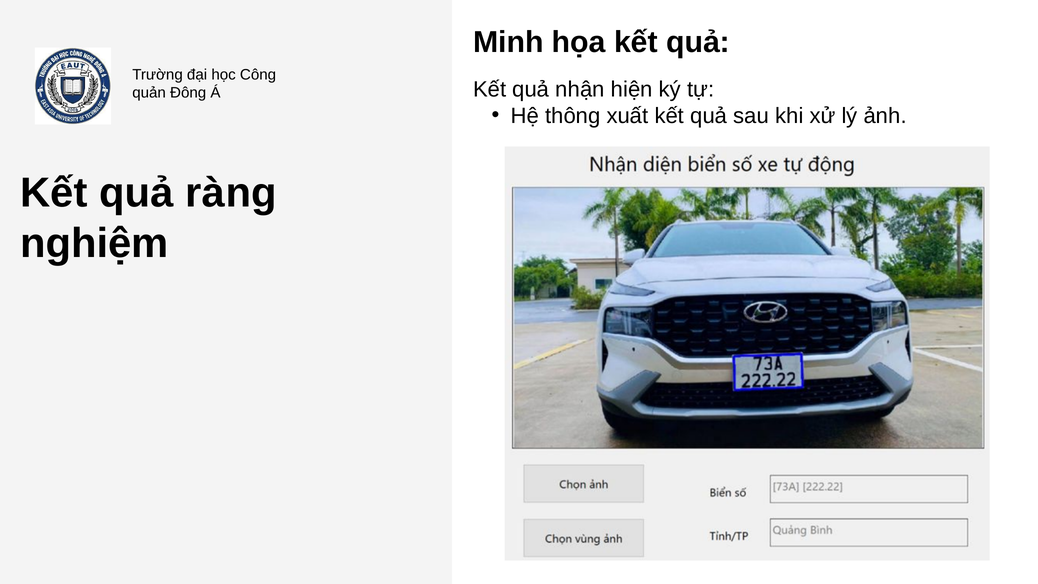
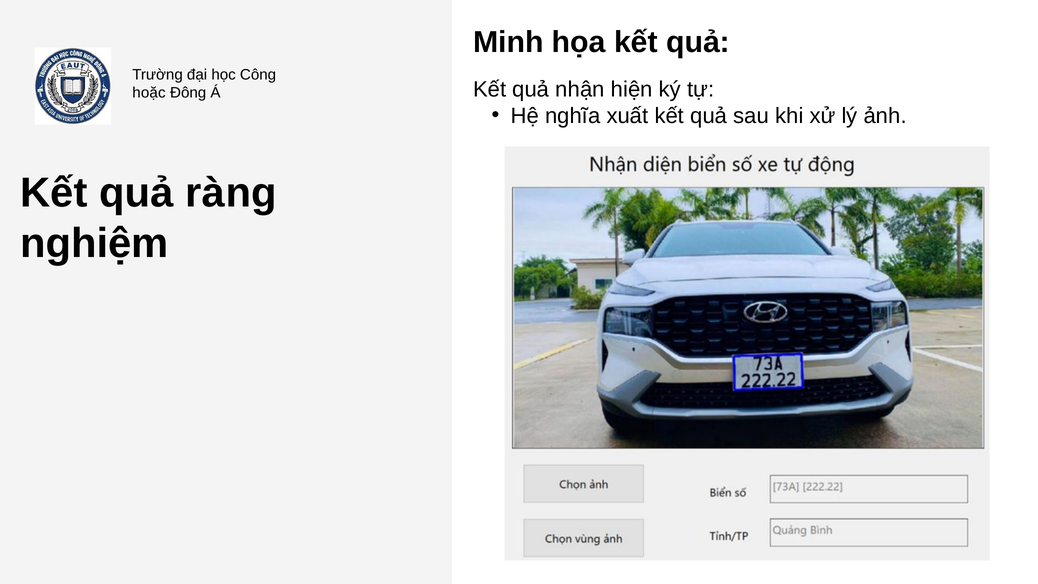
quản: quản -> hoặc
thông: thông -> nghĩa
